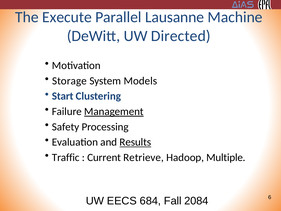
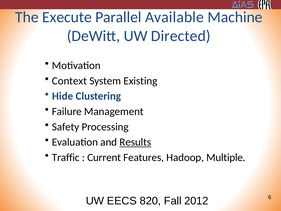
Lausanne: Lausanne -> Available
Storage: Storage -> Context
Models: Models -> Existing
Start: Start -> Hide
Management underline: present -> none
Retrieve: Retrieve -> Features
684: 684 -> 820
2084: 2084 -> 2012
